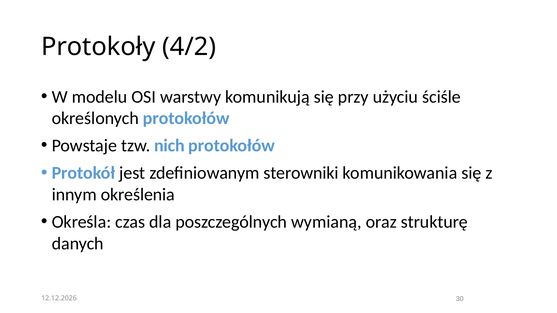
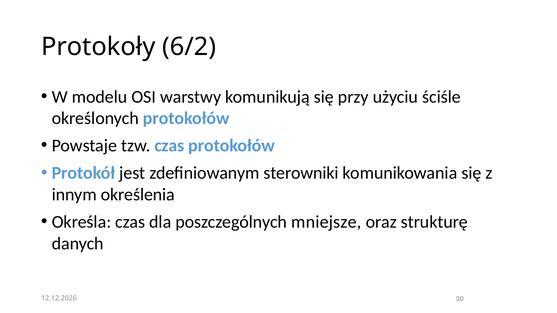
4/2: 4/2 -> 6/2
tzw nich: nich -> czas
wymianą: wymianą -> mniejsze
